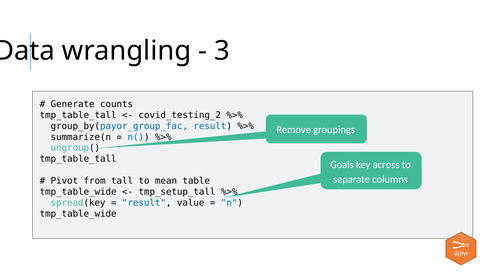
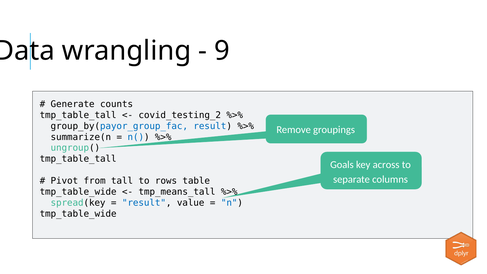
3: 3 -> 9
mean: mean -> rows
tmp_setup_tall: tmp_setup_tall -> tmp_means_tall
